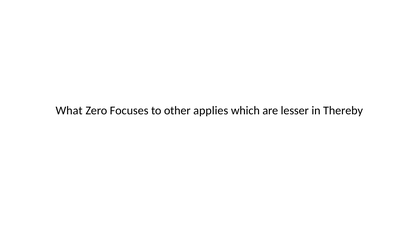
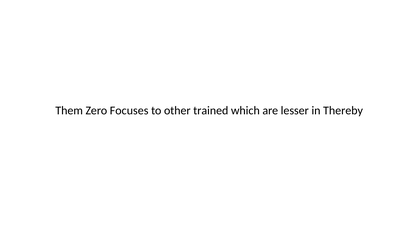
What: What -> Them
applies: applies -> trained
